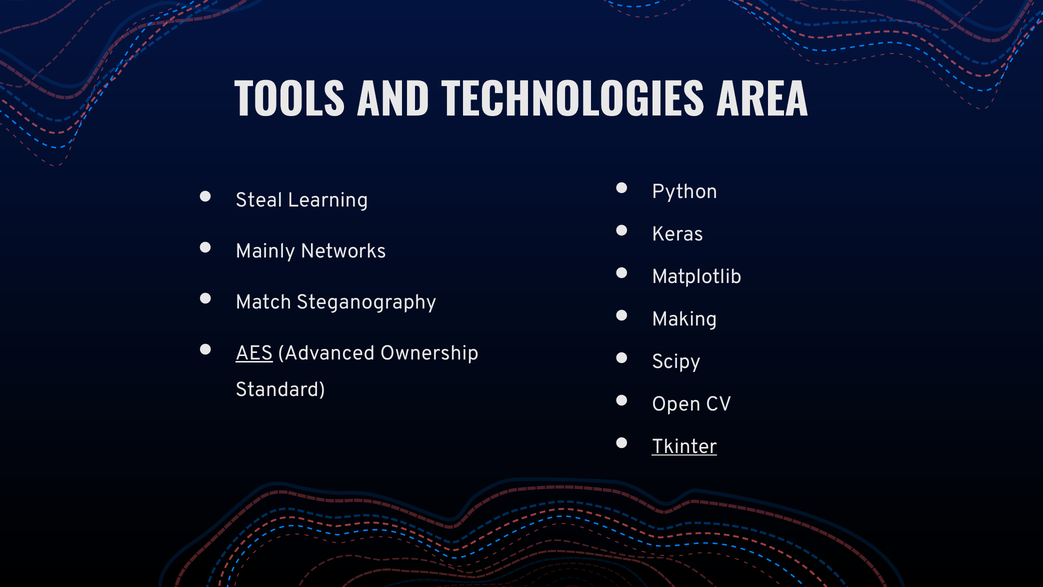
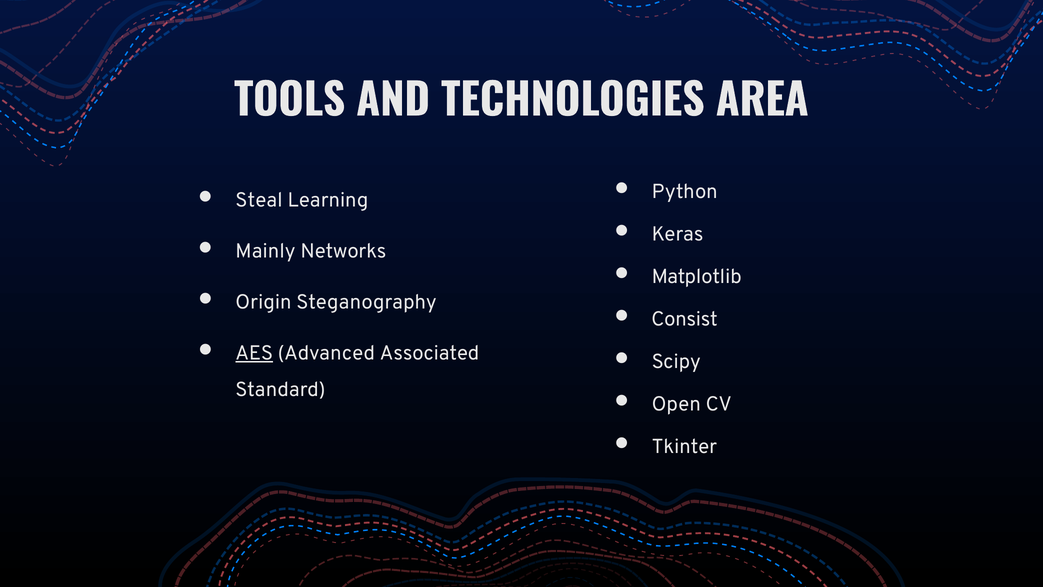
Match: Match -> Origin
Making: Making -> Consist
Ownership: Ownership -> Associated
Tkinter underline: present -> none
